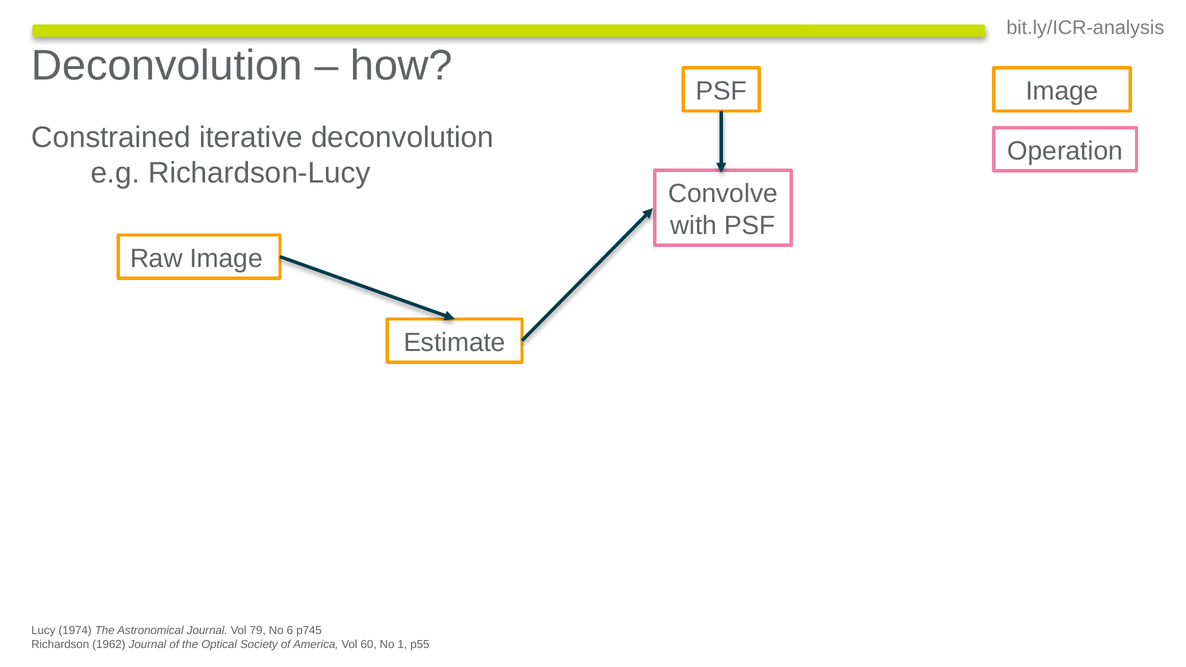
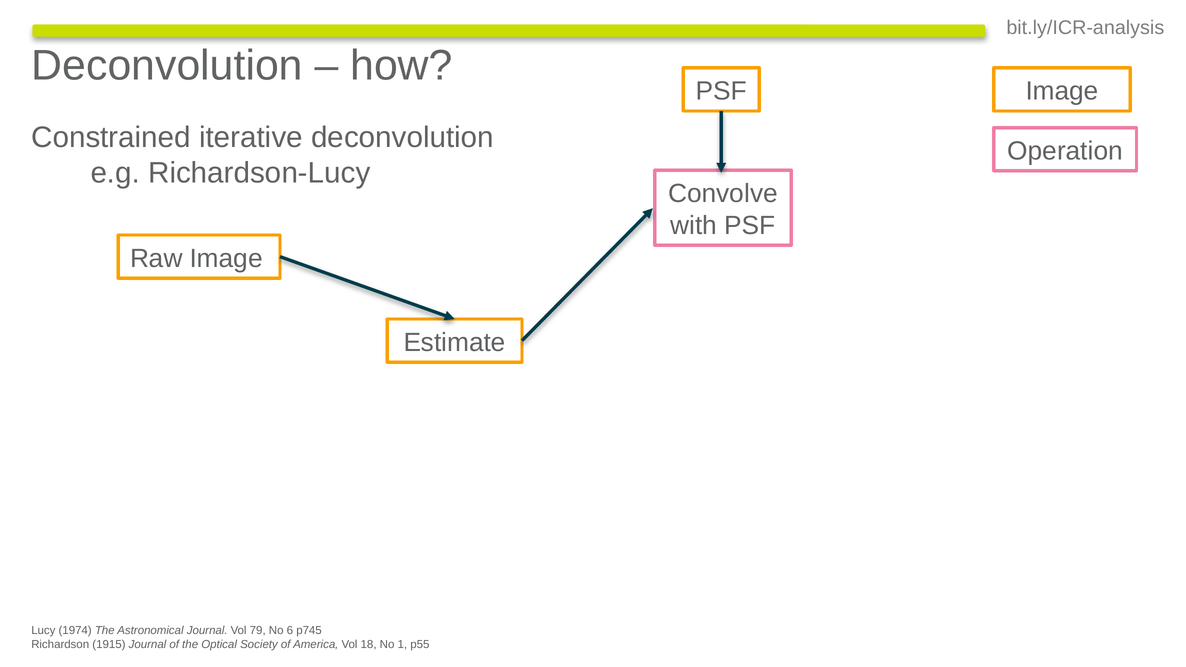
1962: 1962 -> 1915
60: 60 -> 18
